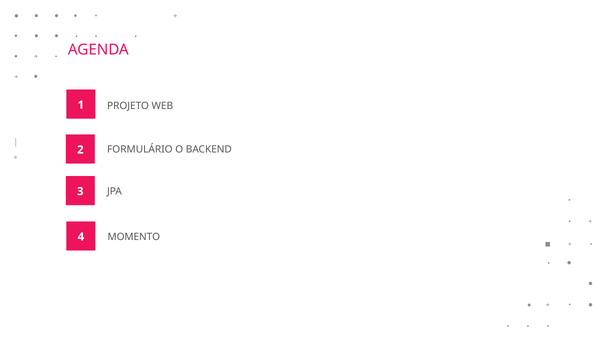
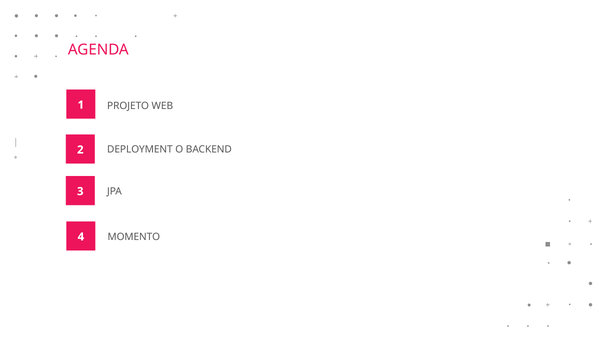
FORMULÁRIO: FORMULÁRIO -> DEPLOYMENT
